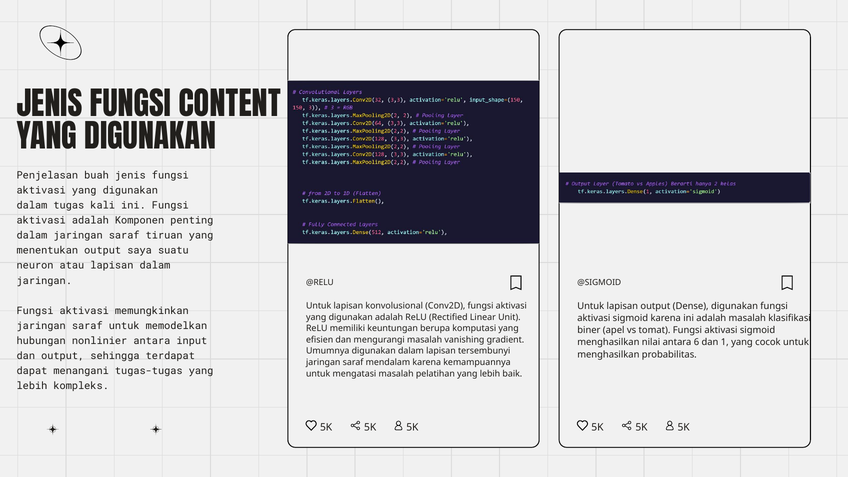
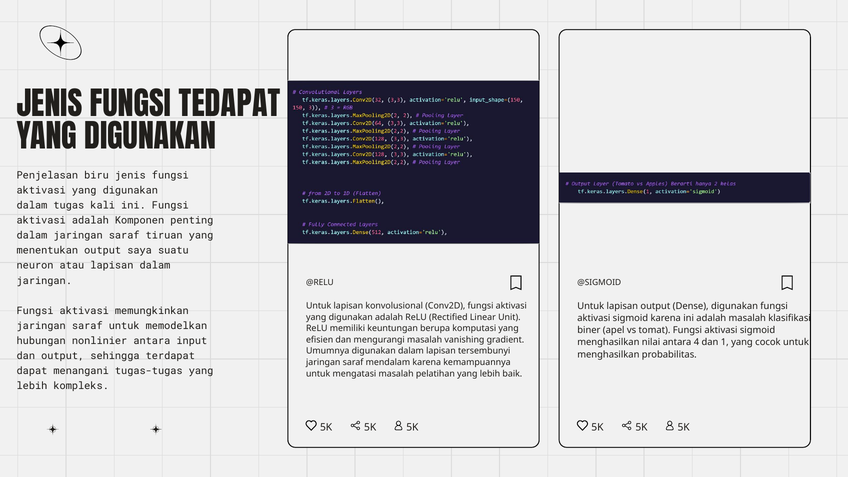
CONTENT: CONTENT -> TEDAPAT
buah: buah -> biru
6: 6 -> 4
